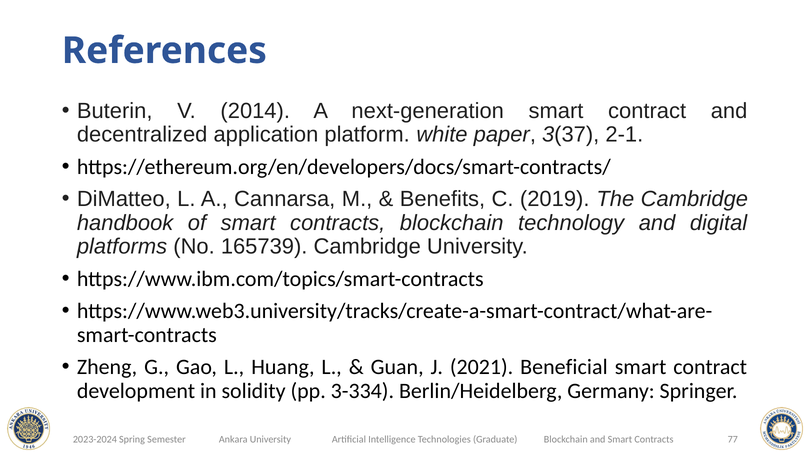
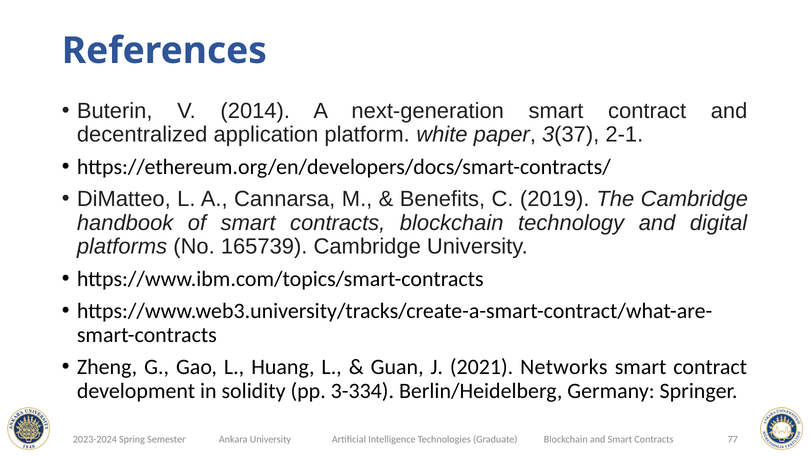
Beneficial: Beneficial -> Networks
